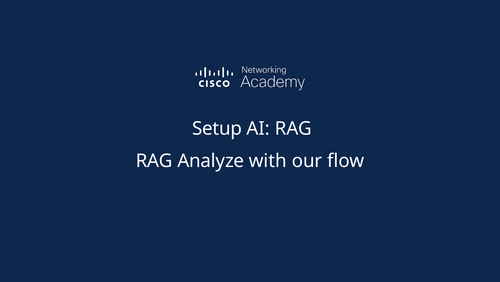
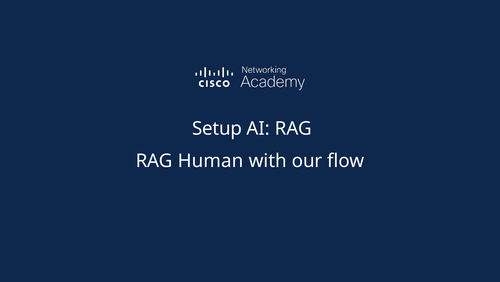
Analyze: Analyze -> Human
